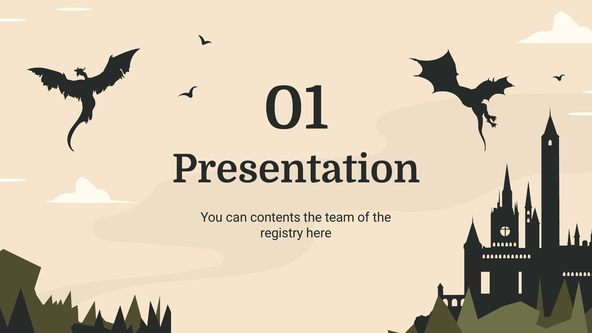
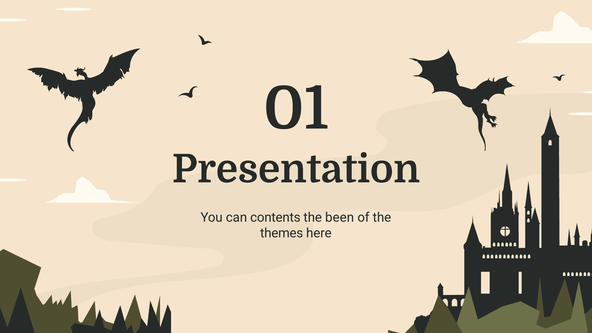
team: team -> been
registry: registry -> themes
